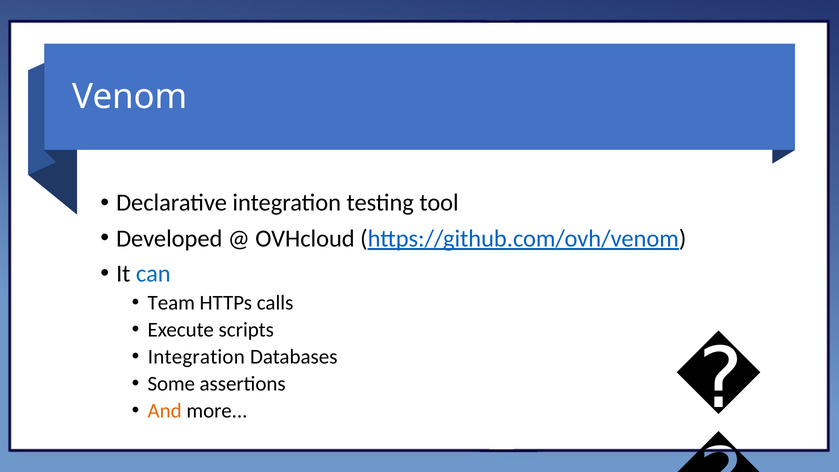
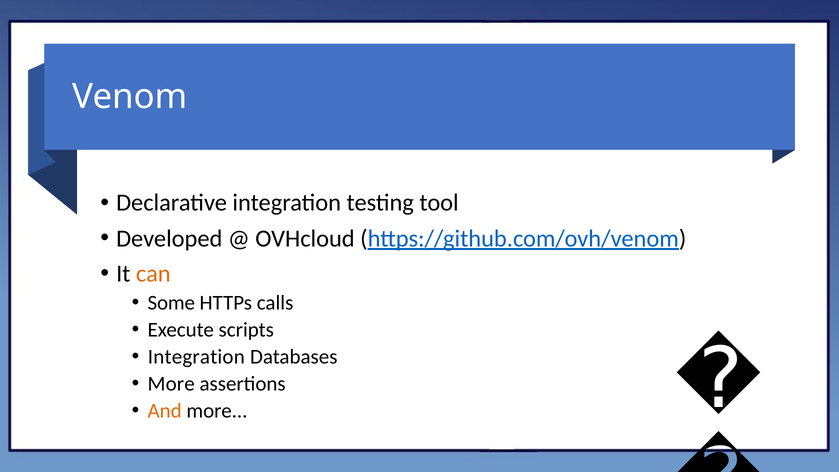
can colour: blue -> orange
Team: Team -> Some
Some at (171, 384): Some -> More
